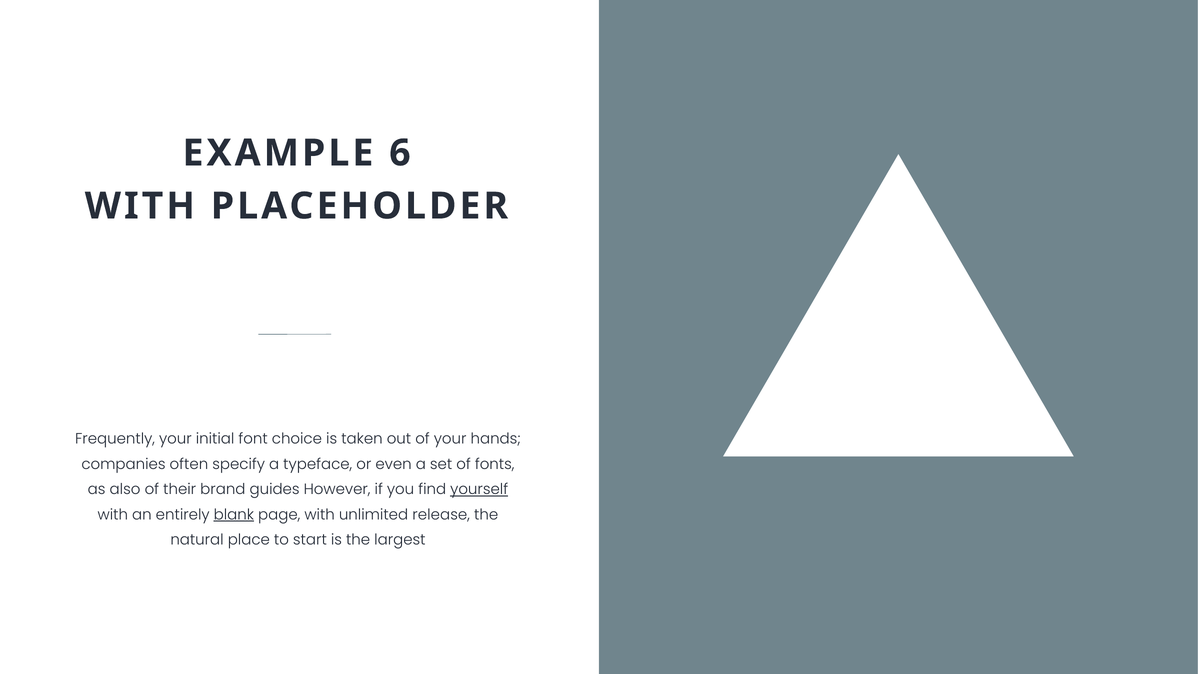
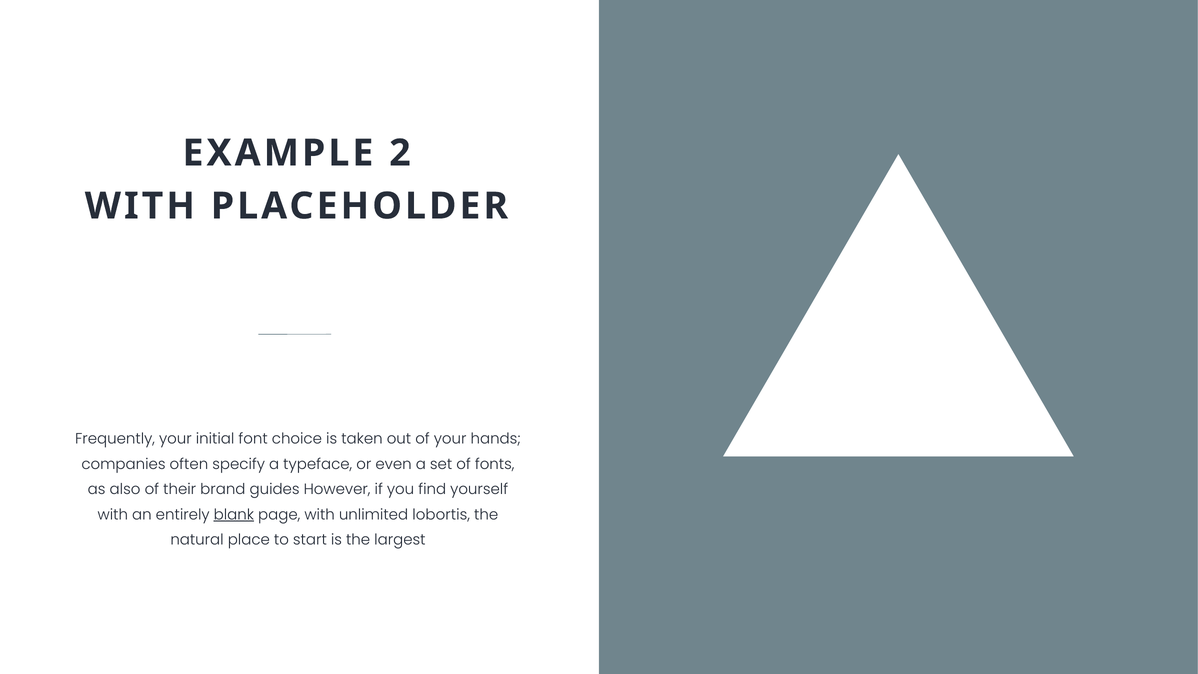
6: 6 -> 2
yourself underline: present -> none
release: release -> lobortis
